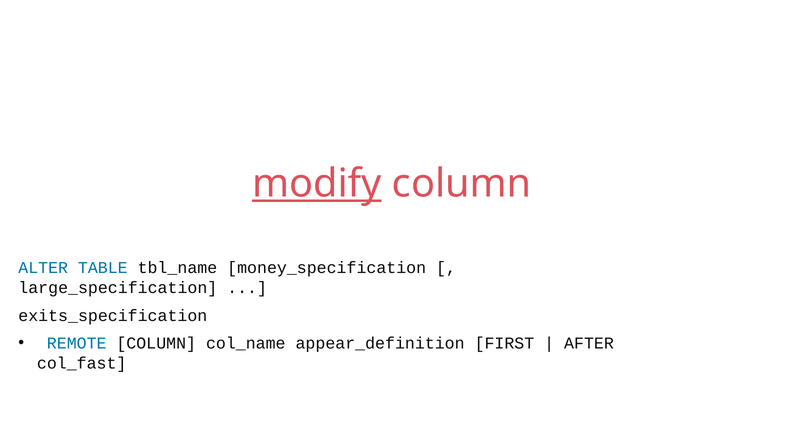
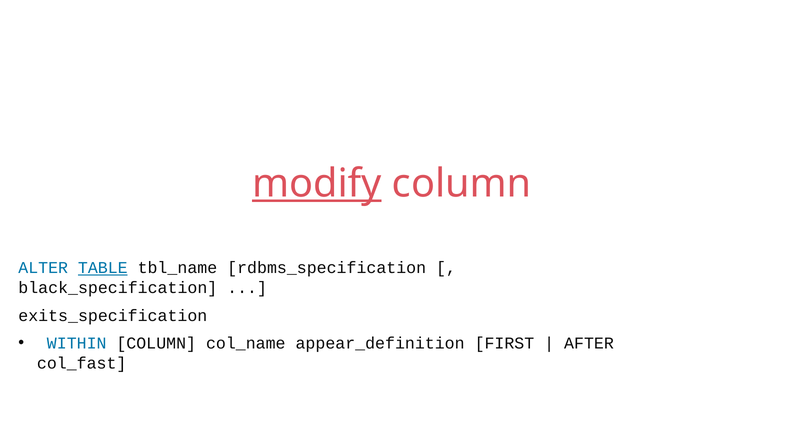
TABLE underline: none -> present
money_specification: money_specification -> rdbms_specification
large_specification: large_specification -> black_specification
REMOTE: REMOTE -> WITHIN
